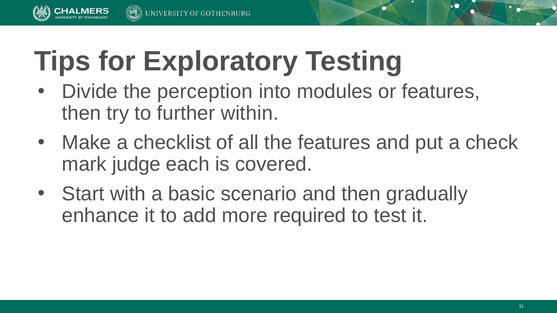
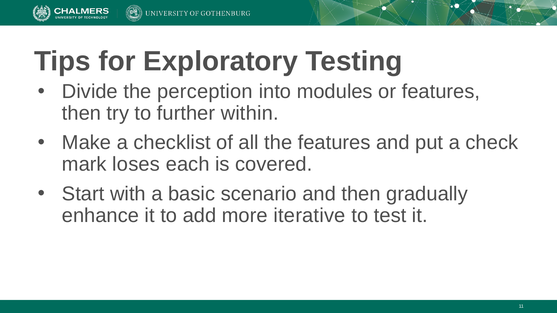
judge: judge -> loses
required: required -> iterative
